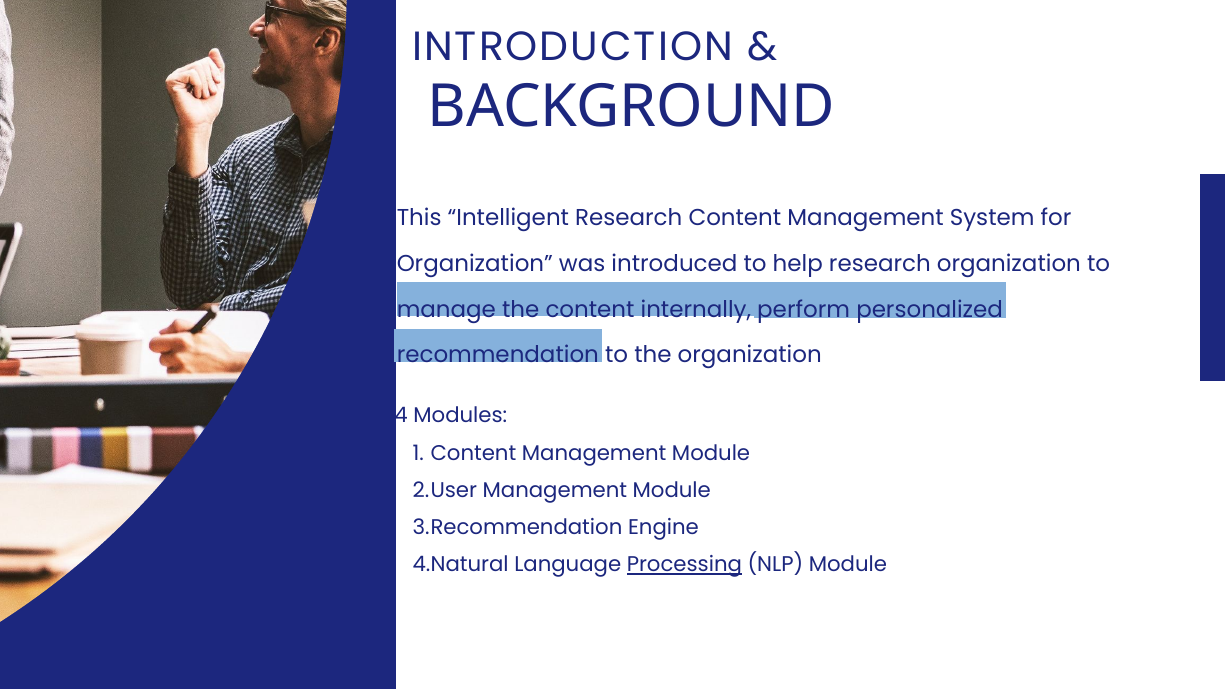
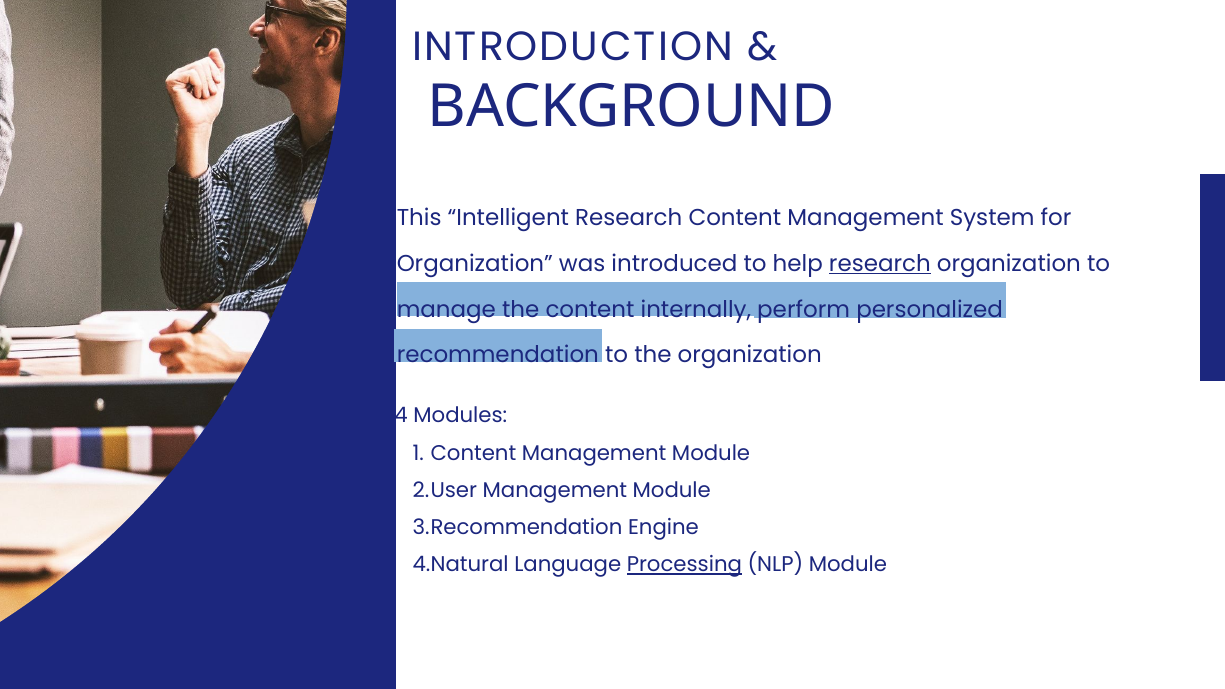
research at (880, 264) underline: none -> present
